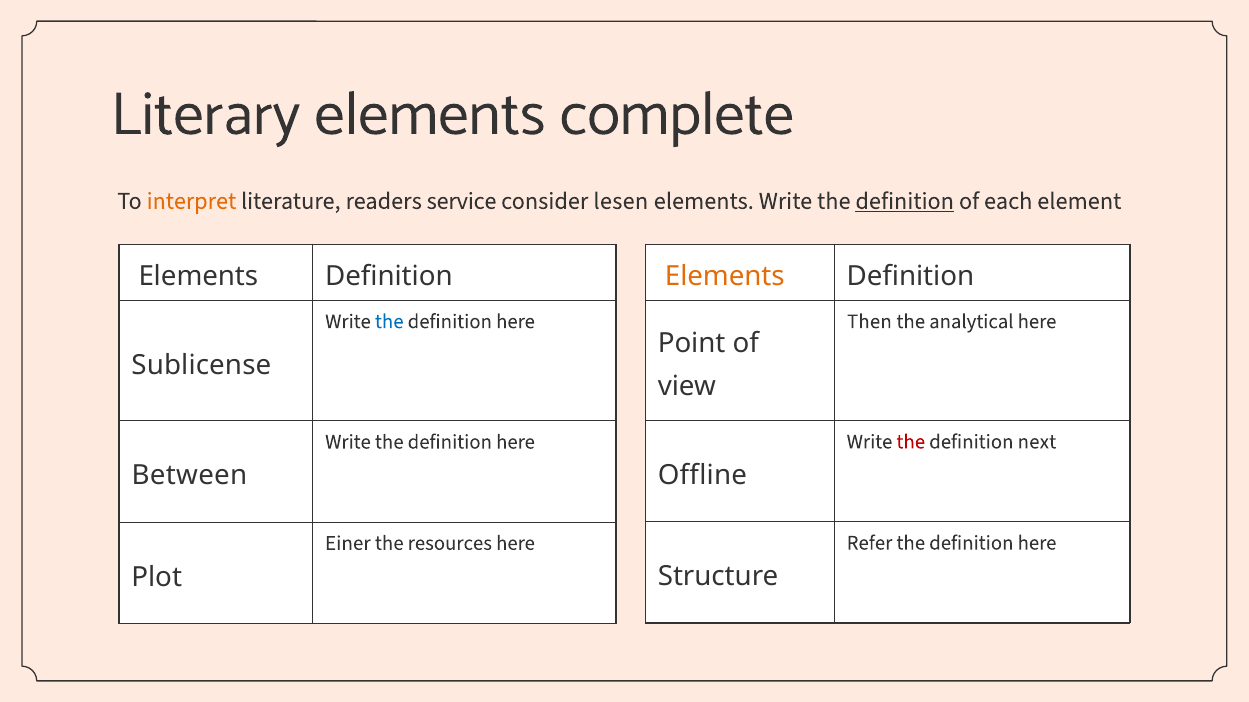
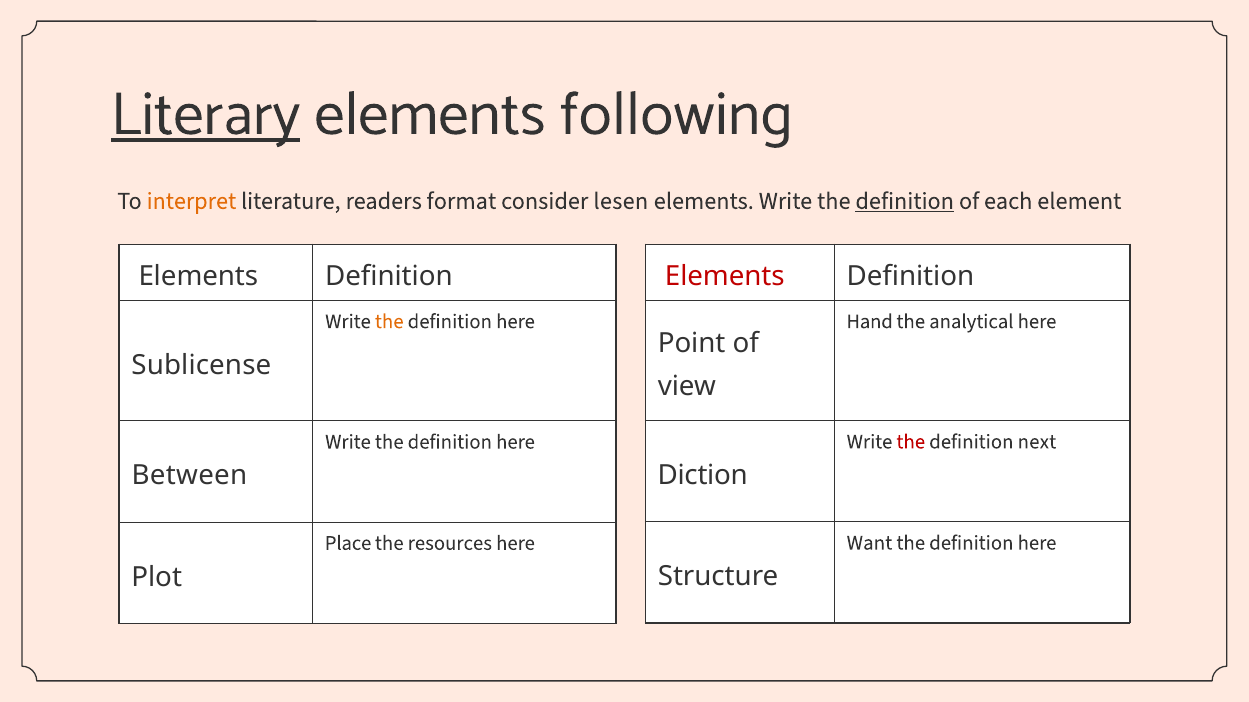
Literary underline: none -> present
complete: complete -> following
service: service -> format
Elements at (725, 277) colour: orange -> red
the at (389, 322) colour: blue -> orange
Then: Then -> Hand
Offline: Offline -> Diction
Refer: Refer -> Want
Einer: Einer -> Place
